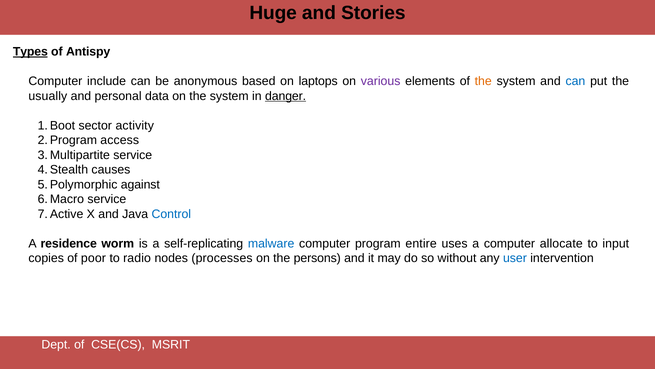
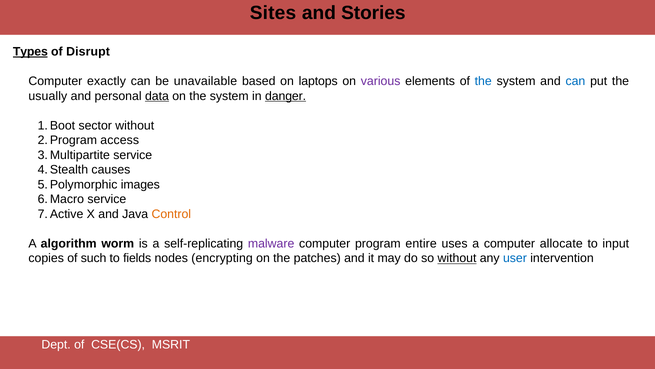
Huge: Huge -> Sites
Antispy: Antispy -> Disrupt
include: include -> exactly
anonymous: anonymous -> unavailable
the at (483, 81) colour: orange -> blue
data underline: none -> present
sector activity: activity -> without
against: against -> images
Control colour: blue -> orange
residence: residence -> algorithm
malware colour: blue -> purple
poor: poor -> such
radio: radio -> fields
processes: processes -> encrypting
persons: persons -> patches
without at (457, 258) underline: none -> present
